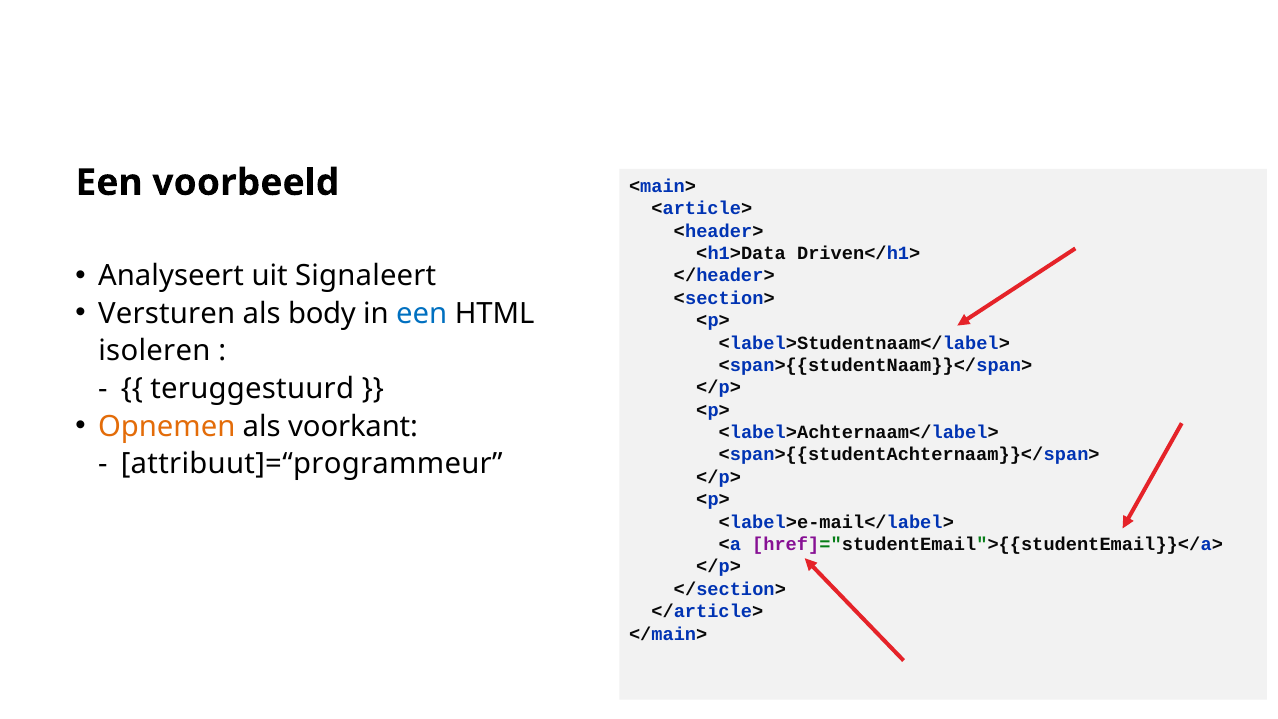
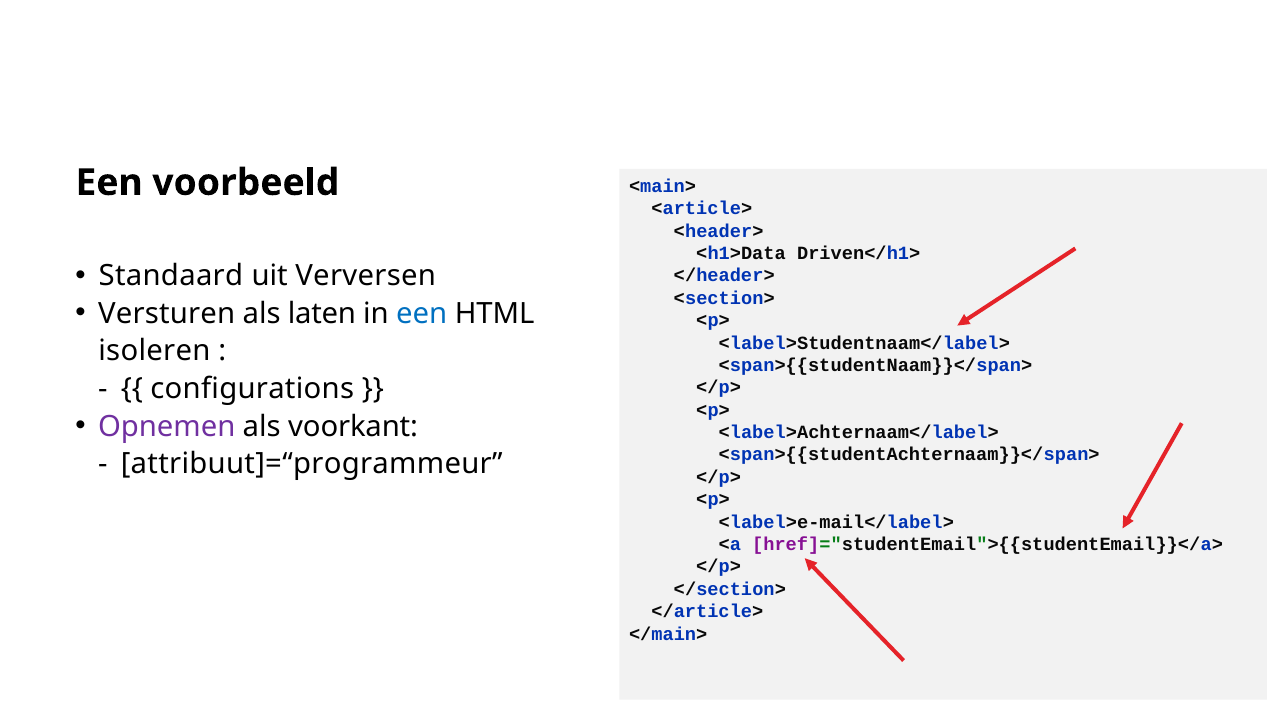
Analyseert: Analyseert -> Standaard
Signaleert: Signaleert -> Verversen
body: body -> laten
teruggestuurd: teruggestuurd -> configurations
Opnemen colour: orange -> purple
